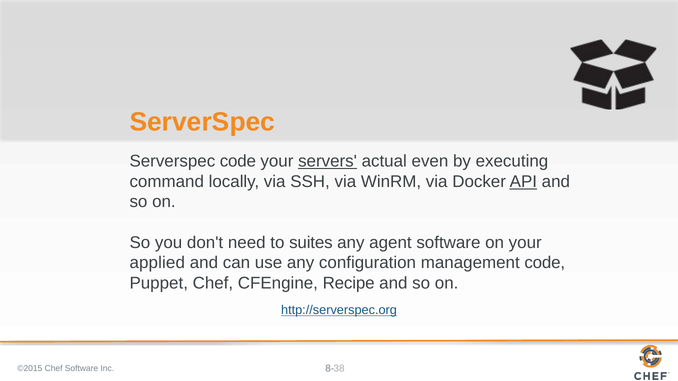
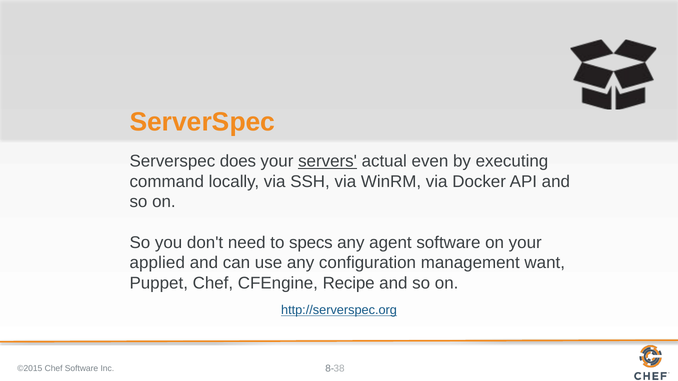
Serverspec code: code -> does
API underline: present -> none
suites: suites -> specs
management code: code -> want
